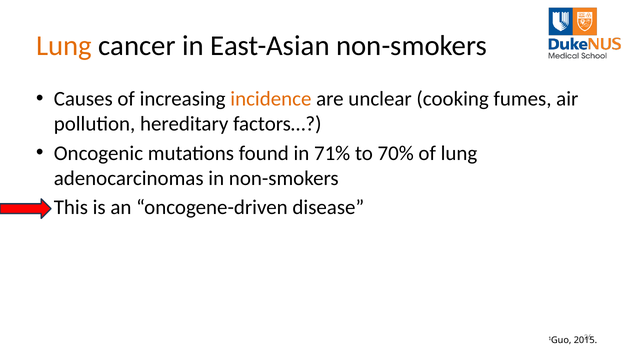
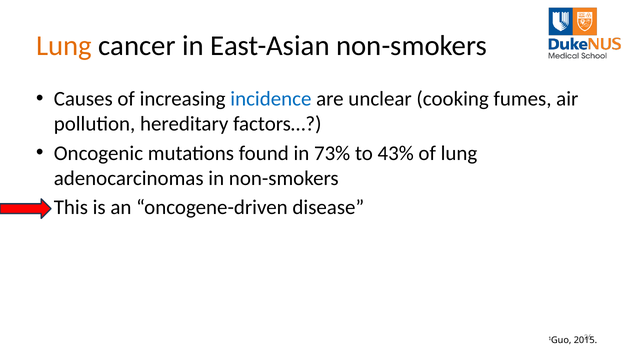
incidence colour: orange -> blue
71%: 71% -> 73%
70%: 70% -> 43%
